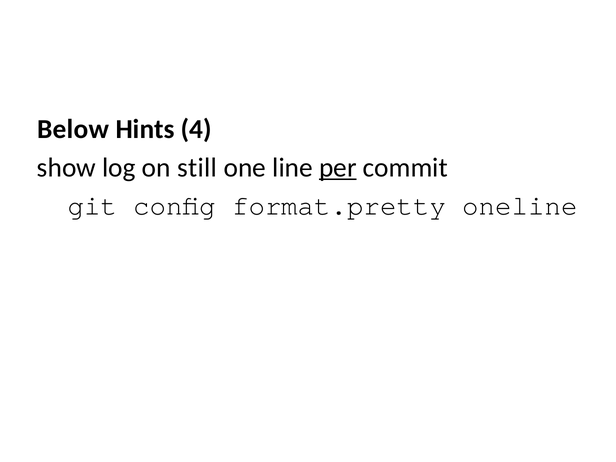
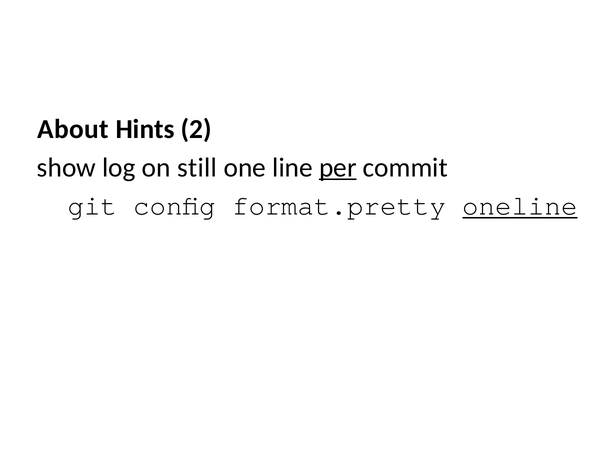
Below: Below -> About
4: 4 -> 2
oneline underline: none -> present
